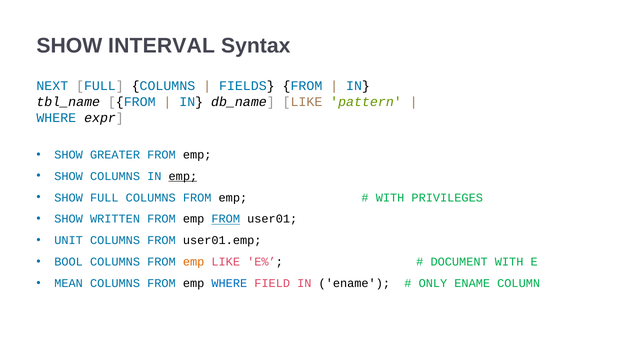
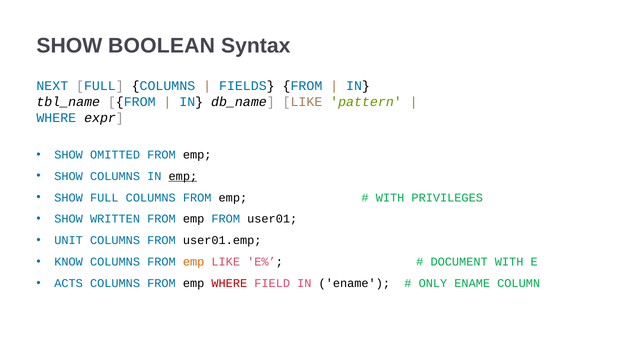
INTERVAL: INTERVAL -> BOOLEAN
GREATER: GREATER -> OMITTED
FROM at (226, 219) underline: present -> none
BOOL: BOOL -> KNOW
MEAN: MEAN -> ACTS
WHERE at (229, 283) colour: blue -> red
